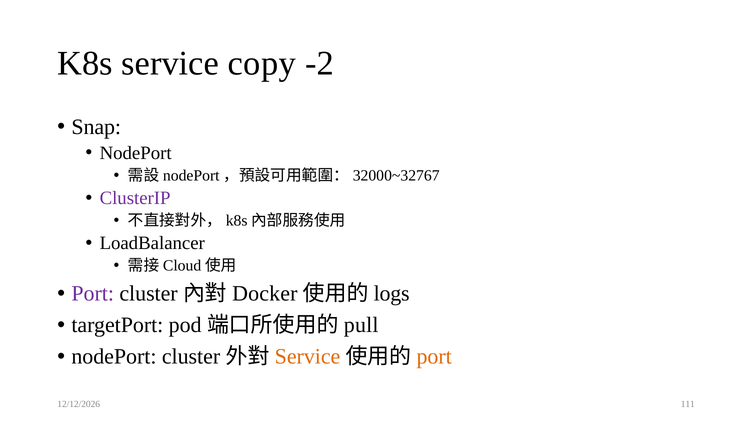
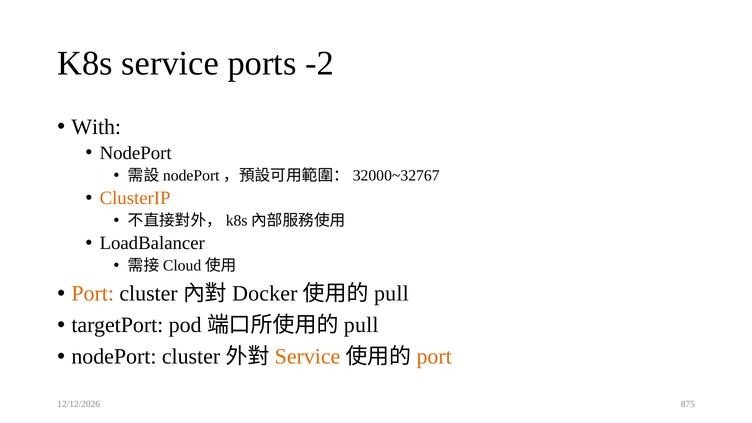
copy: copy -> ports
Snap: Snap -> With
ClusterIP colour: purple -> orange
Port at (93, 294) colour: purple -> orange
logs at (392, 294): logs -> pull
111: 111 -> 875
